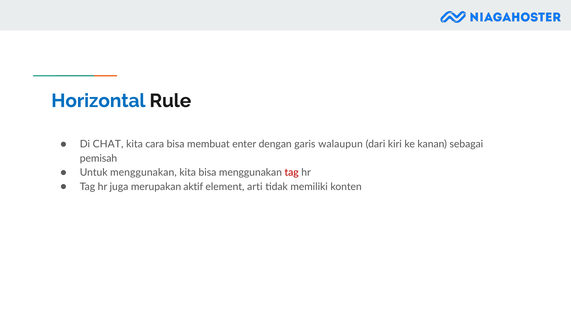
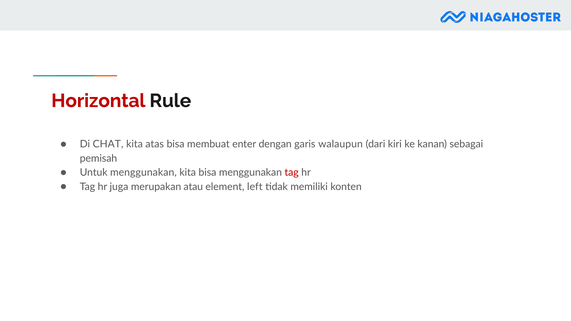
Horizontal colour: blue -> red
cara: cara -> atas
aktif: aktif -> atau
arti: arti -> left
